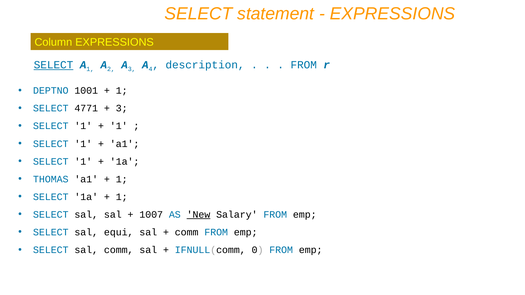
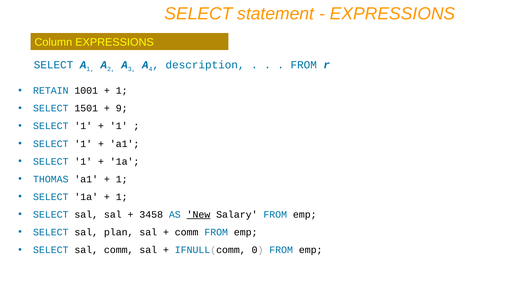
SELECT at (54, 65) underline: present -> none
DEPTNO: DEPTNO -> RETAIN
4771: 4771 -> 1501
3 at (122, 108): 3 -> 9
1007: 1007 -> 3458
equi: equi -> plan
